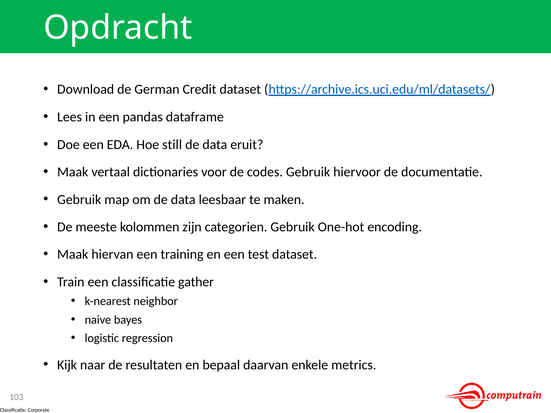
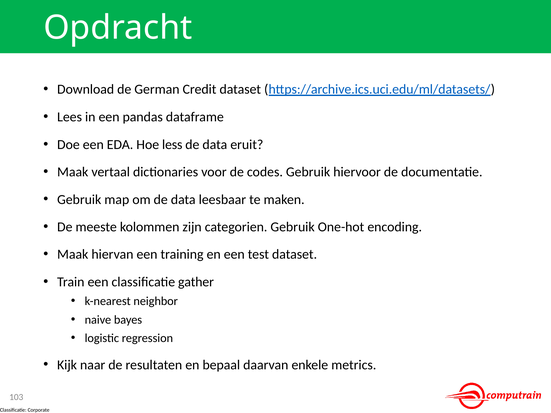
still: still -> less
